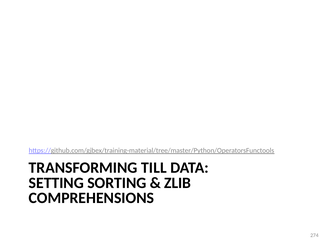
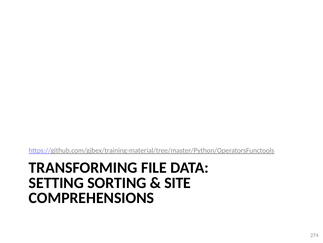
TILL: TILL -> FILE
ZLIB: ZLIB -> SITE
